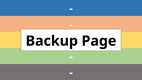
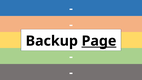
Page underline: none -> present
